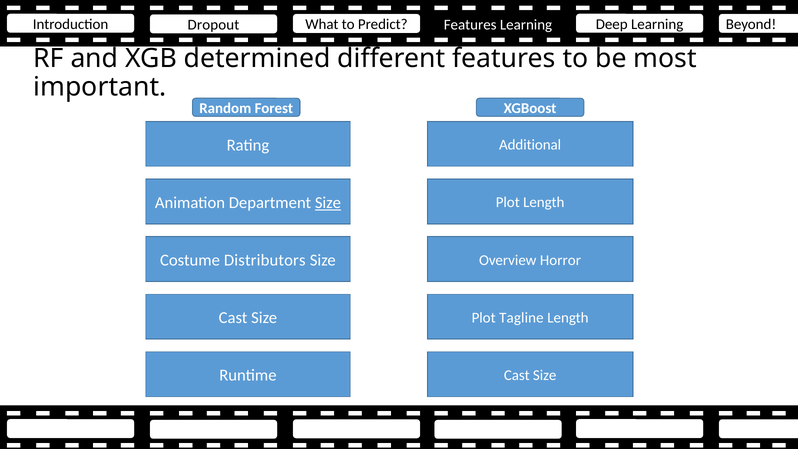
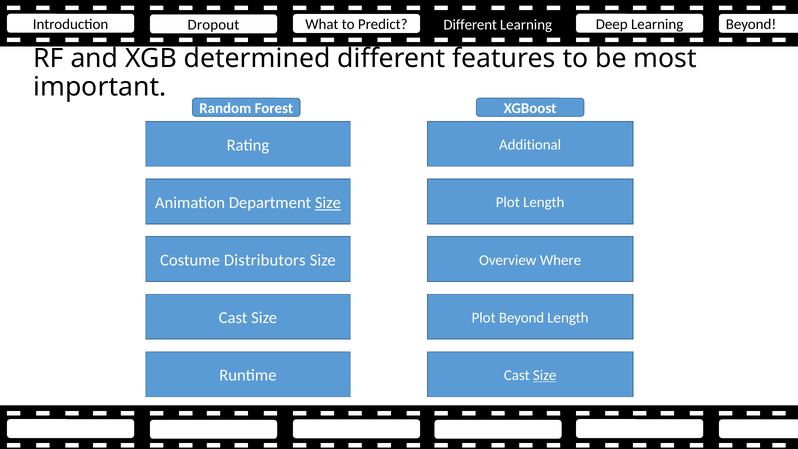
Predict Features: Features -> Different
Horror: Horror -> Where
Plot Tagline: Tagline -> Beyond
Size at (545, 375) underline: none -> present
